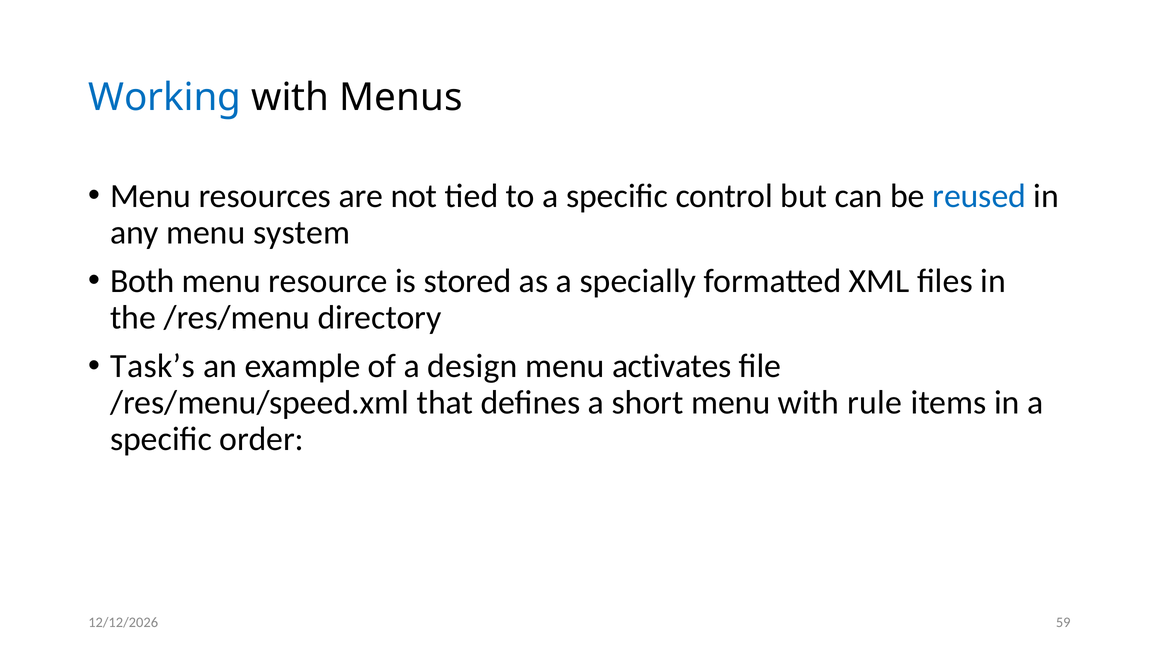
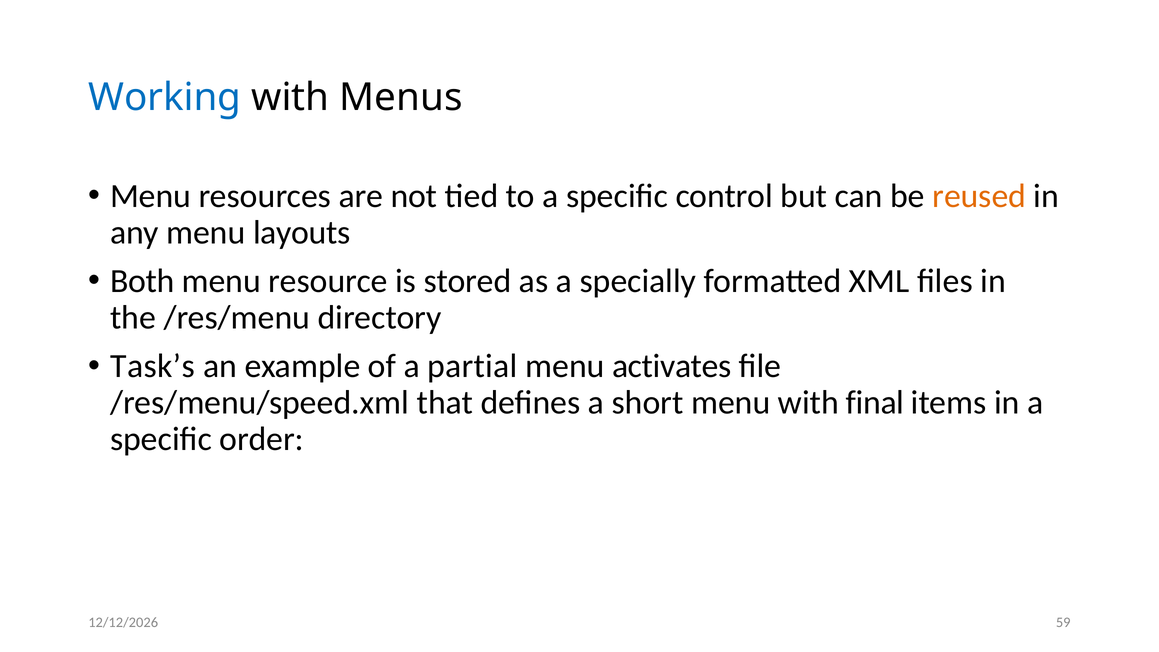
reused colour: blue -> orange
system: system -> layouts
design: design -> partial
rule: rule -> final
